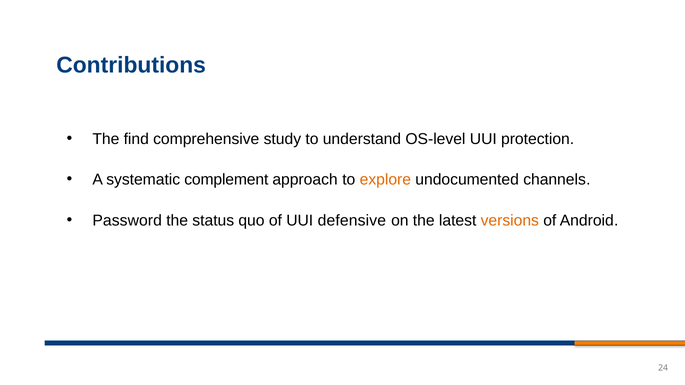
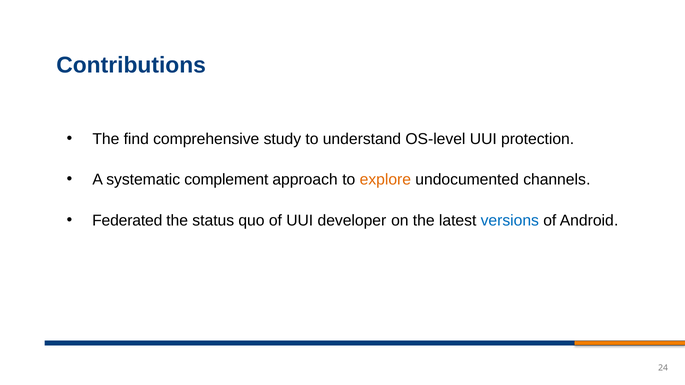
Password: Password -> Federated
defensive: defensive -> developer
versions colour: orange -> blue
